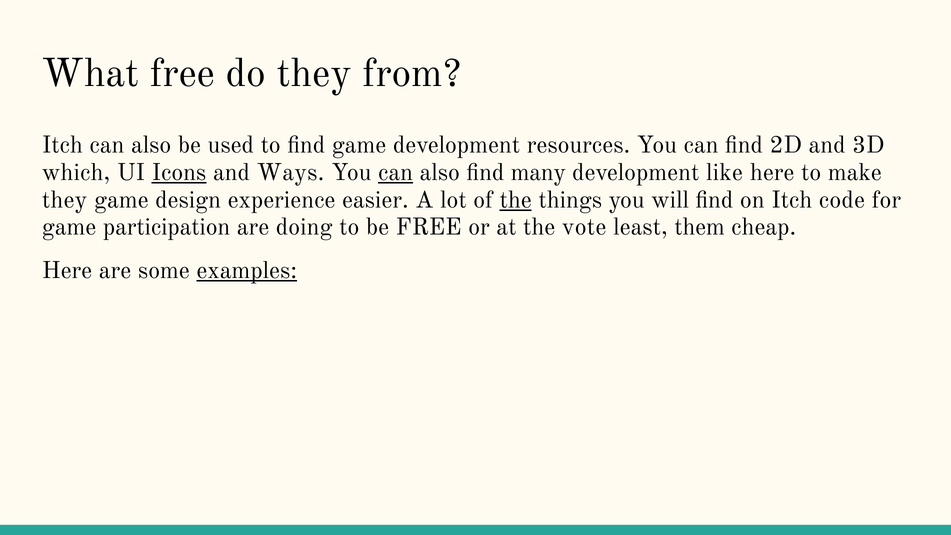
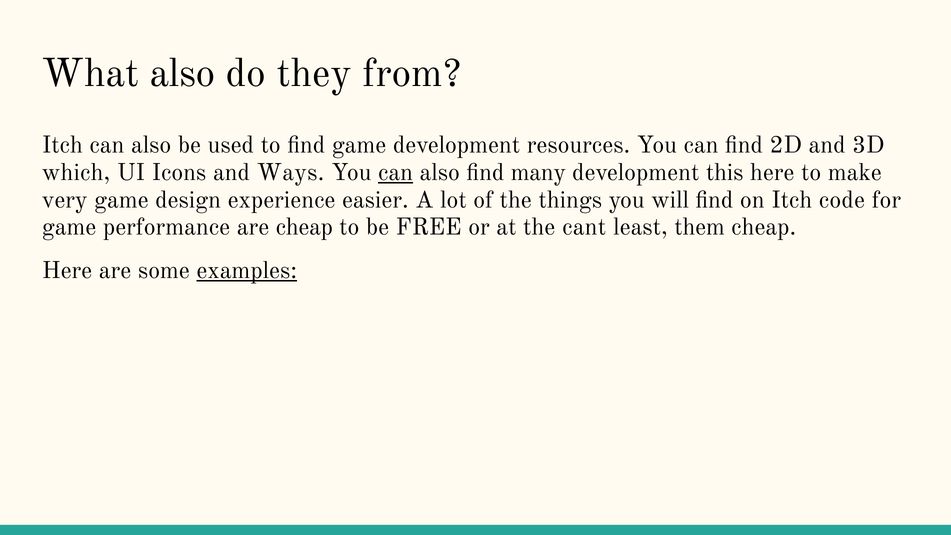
What free: free -> also
Icons underline: present -> none
like: like -> this
they at (65, 200): they -> very
the at (516, 200) underline: present -> none
participation: participation -> performance
are doing: doing -> cheap
vote: vote -> cant
